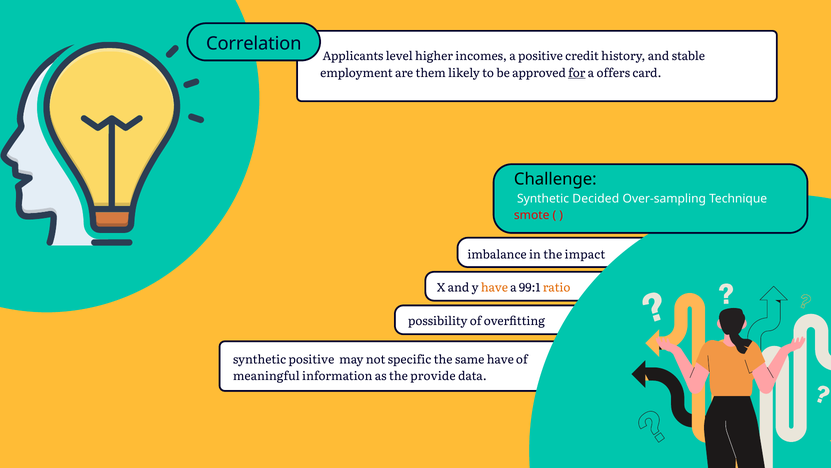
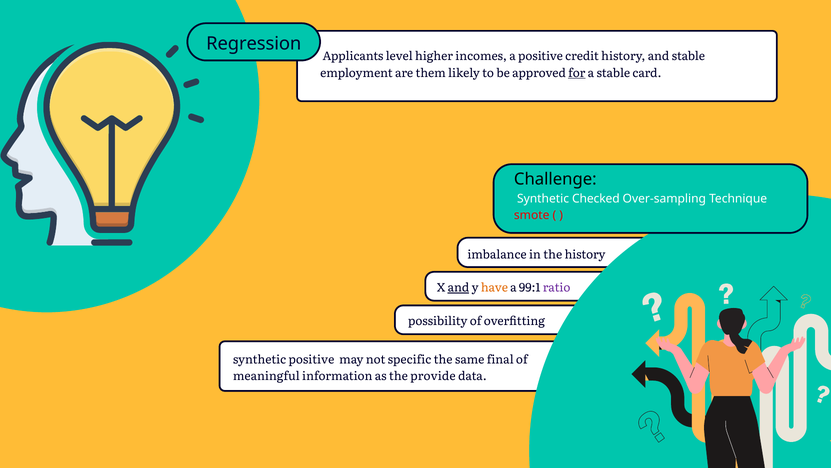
Correlation: Correlation -> Regression
a offers: offers -> stable
Decided: Decided -> Checked
the impact: impact -> history
and at (458, 288) underline: none -> present
ratio colour: orange -> purple
same have: have -> final
